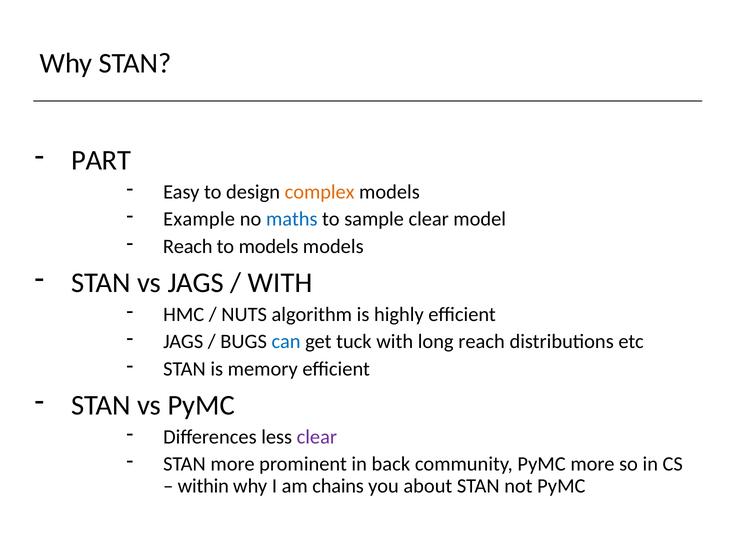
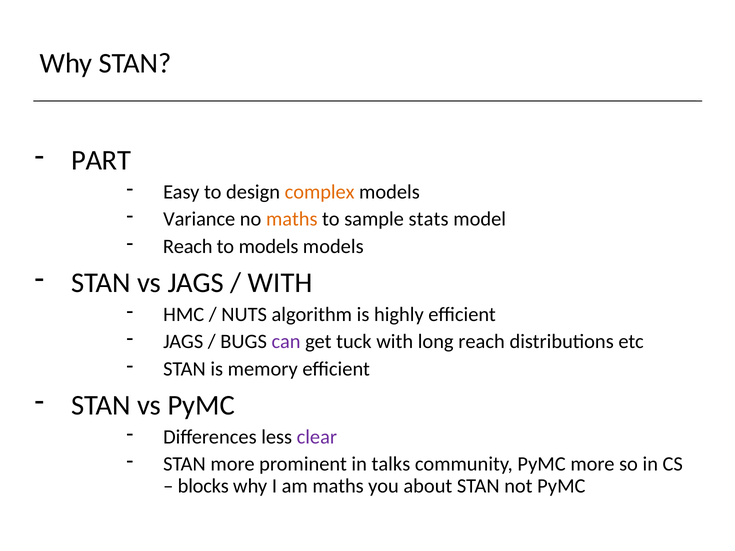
Example: Example -> Variance
maths at (292, 219) colour: blue -> orange
sample clear: clear -> stats
can colour: blue -> purple
back: back -> talks
within: within -> blocks
am chains: chains -> maths
